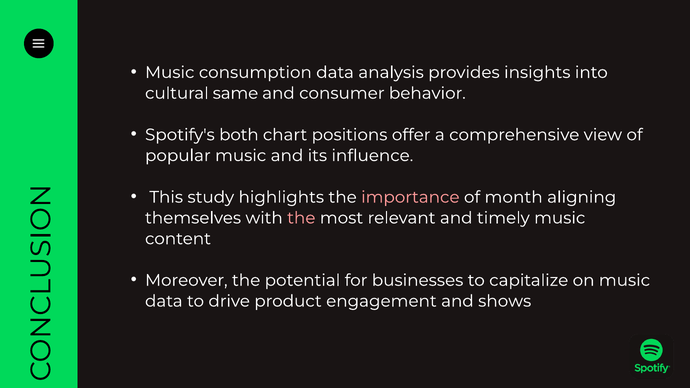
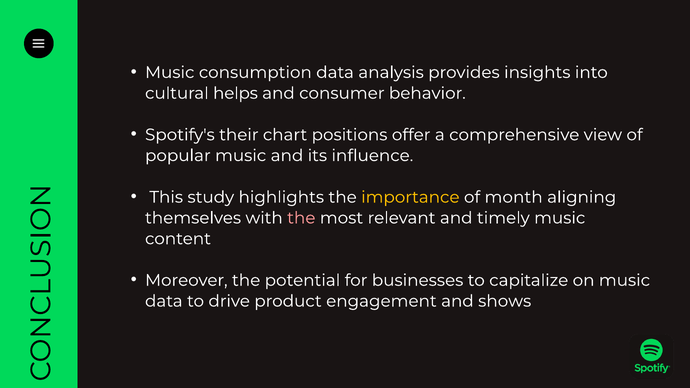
same: same -> helps
both: both -> their
importance colour: pink -> yellow
